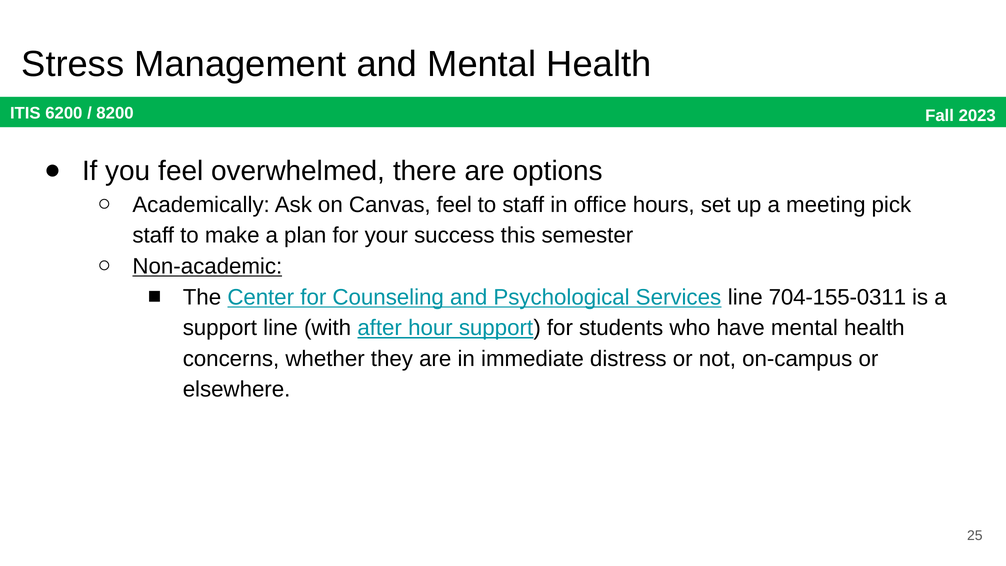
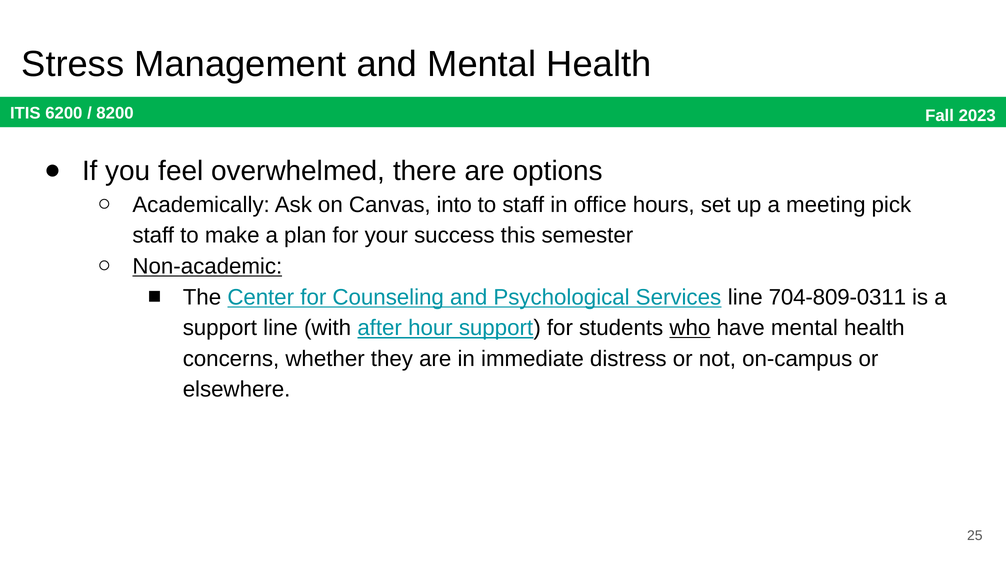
Canvas feel: feel -> into
704‑155‑0311: 704‑155‑0311 -> 704‑809‑0311
who underline: none -> present
